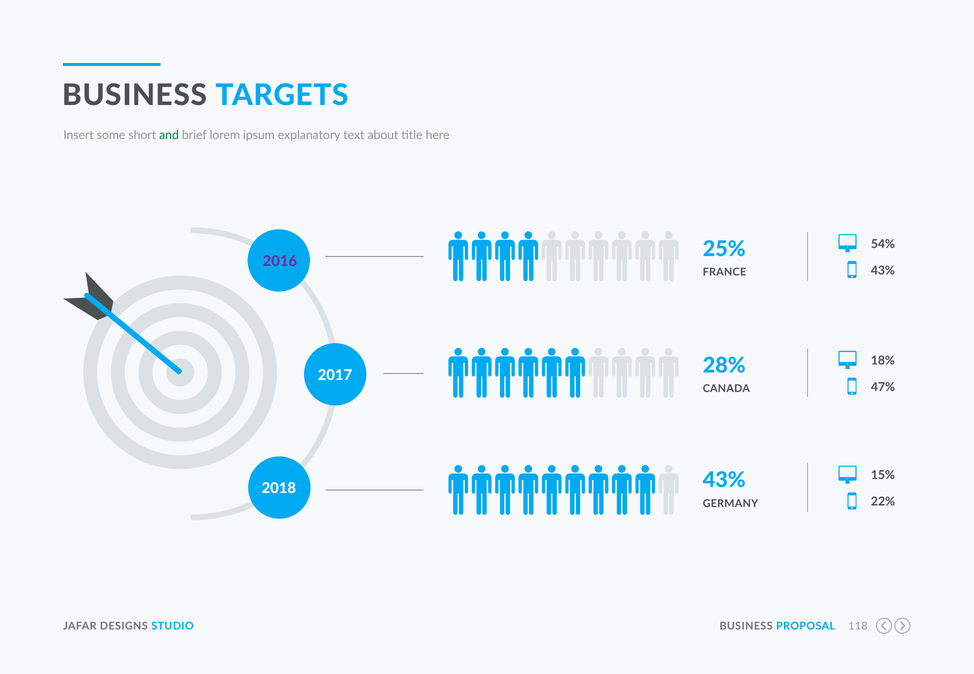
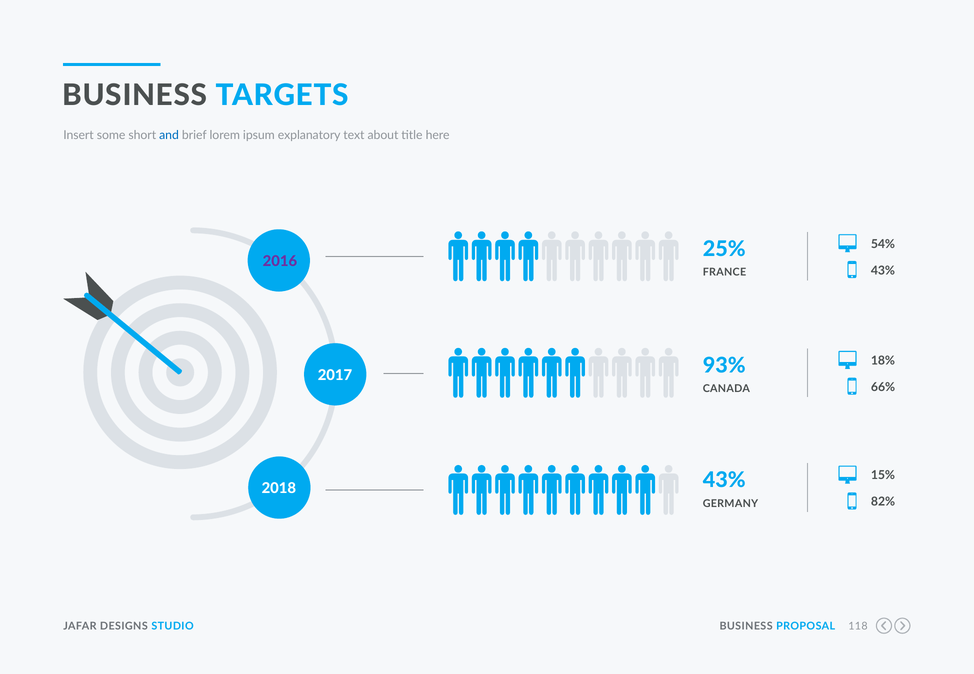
and colour: green -> blue
28%: 28% -> 93%
47%: 47% -> 66%
22%: 22% -> 82%
